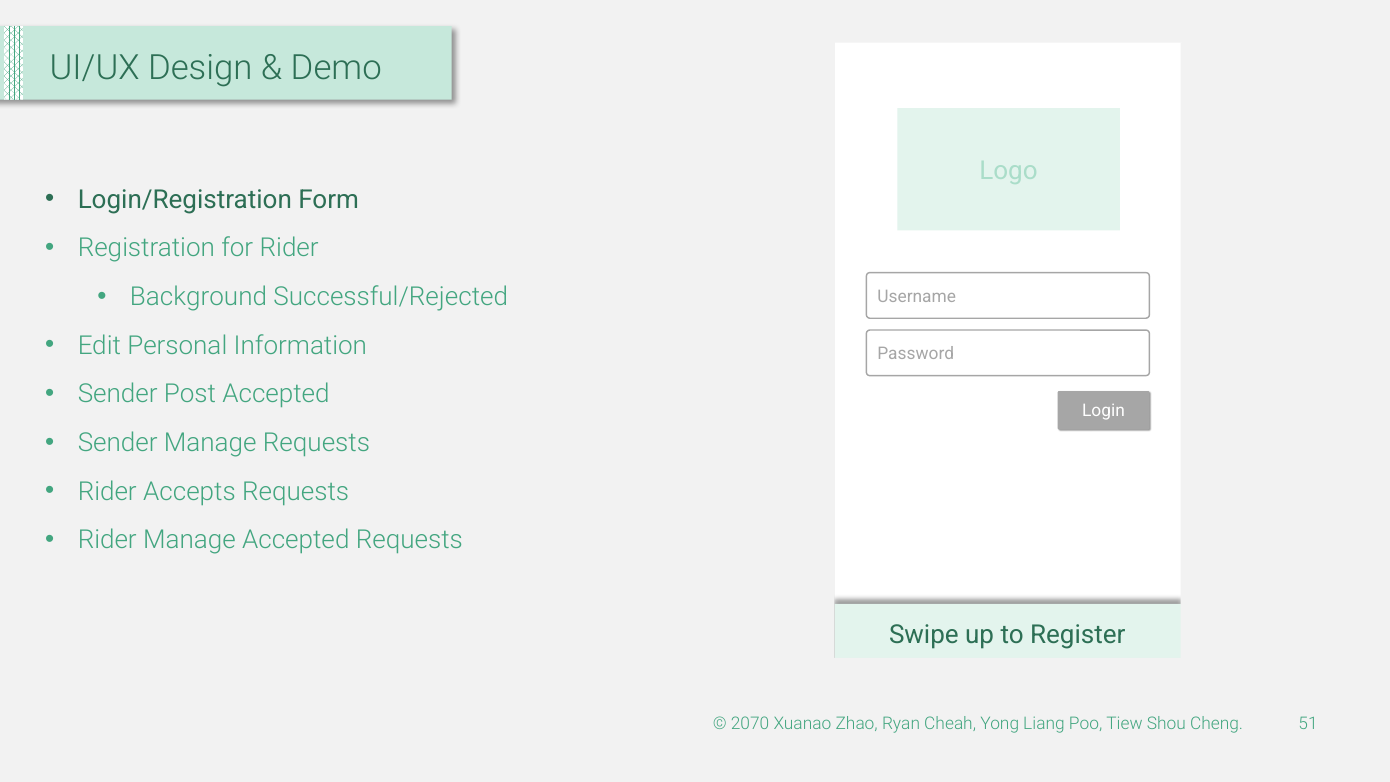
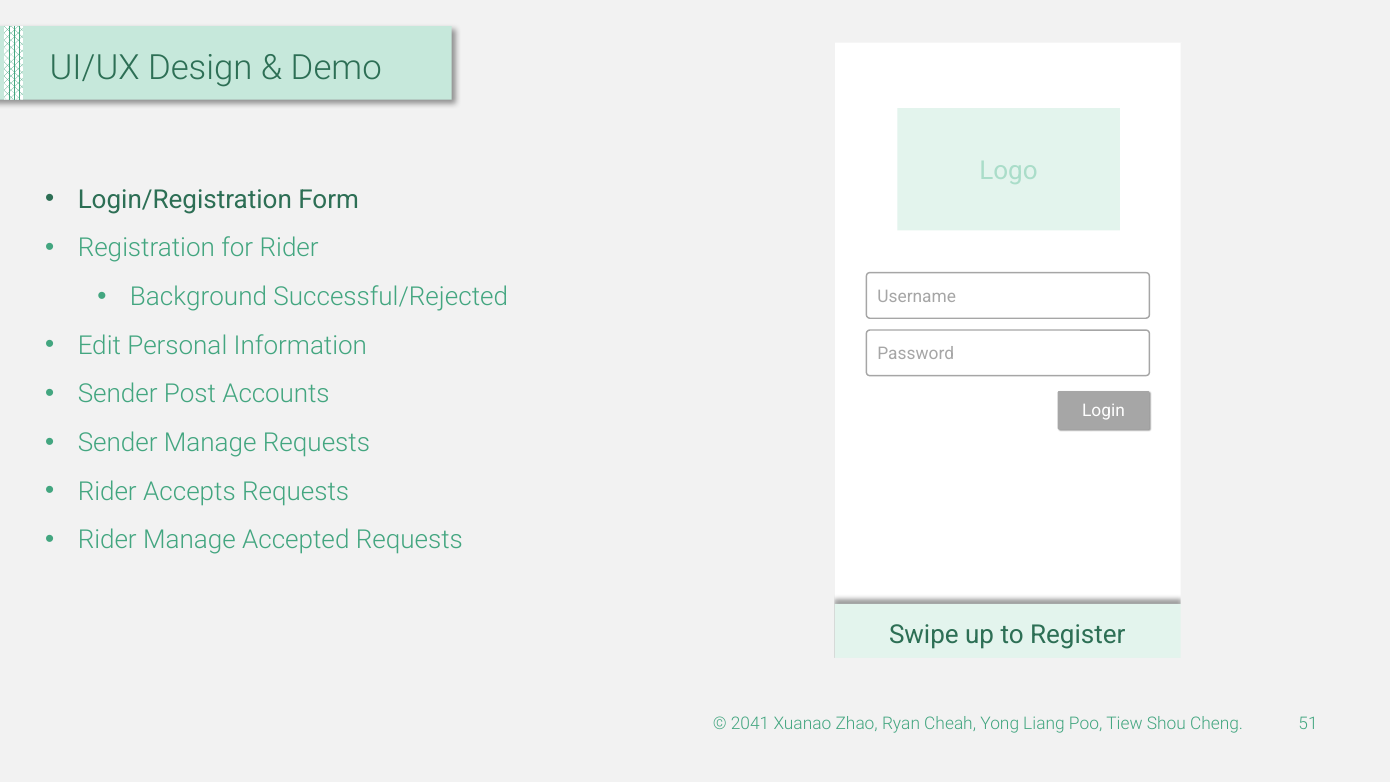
Post Accepted: Accepted -> Accounts
2070: 2070 -> 2041
